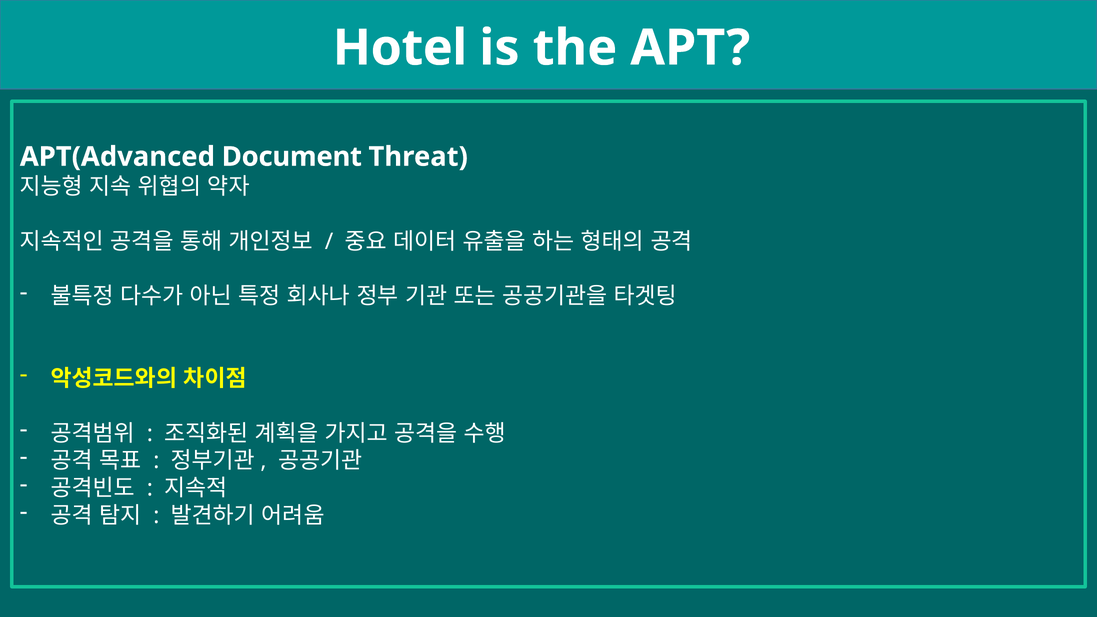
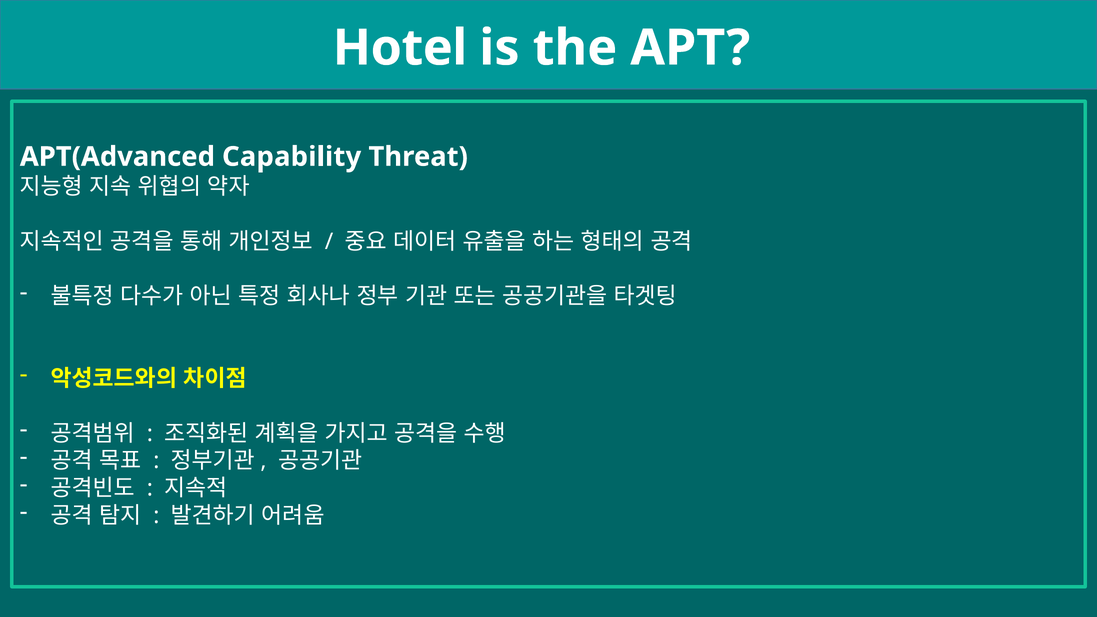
Document: Document -> Capability
